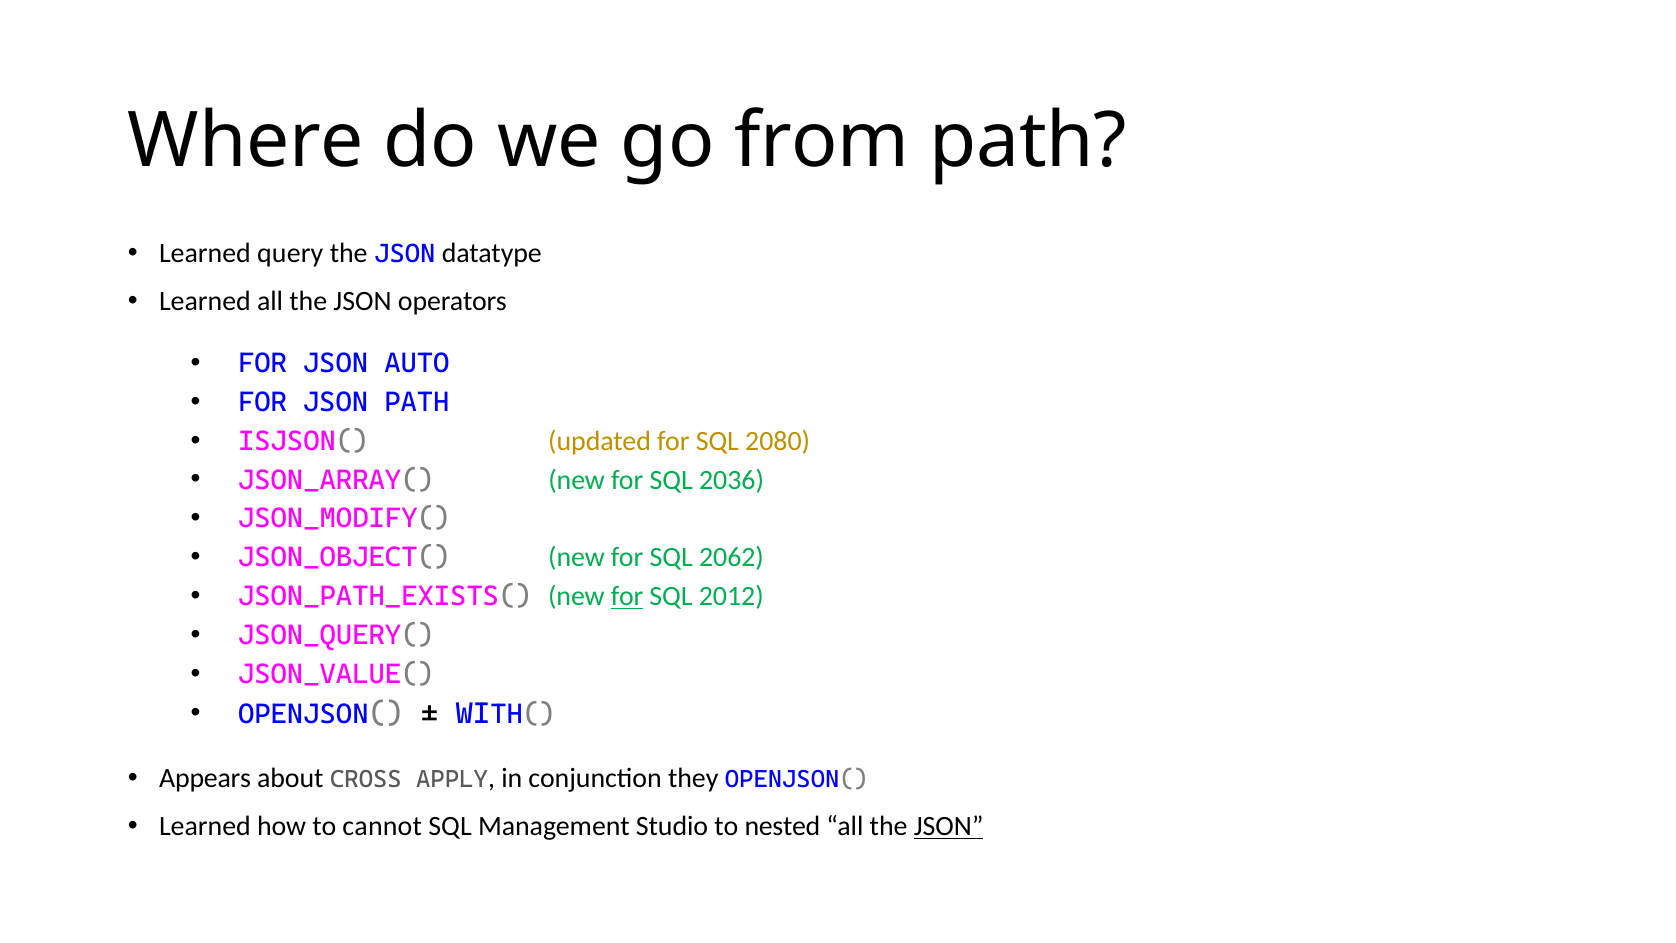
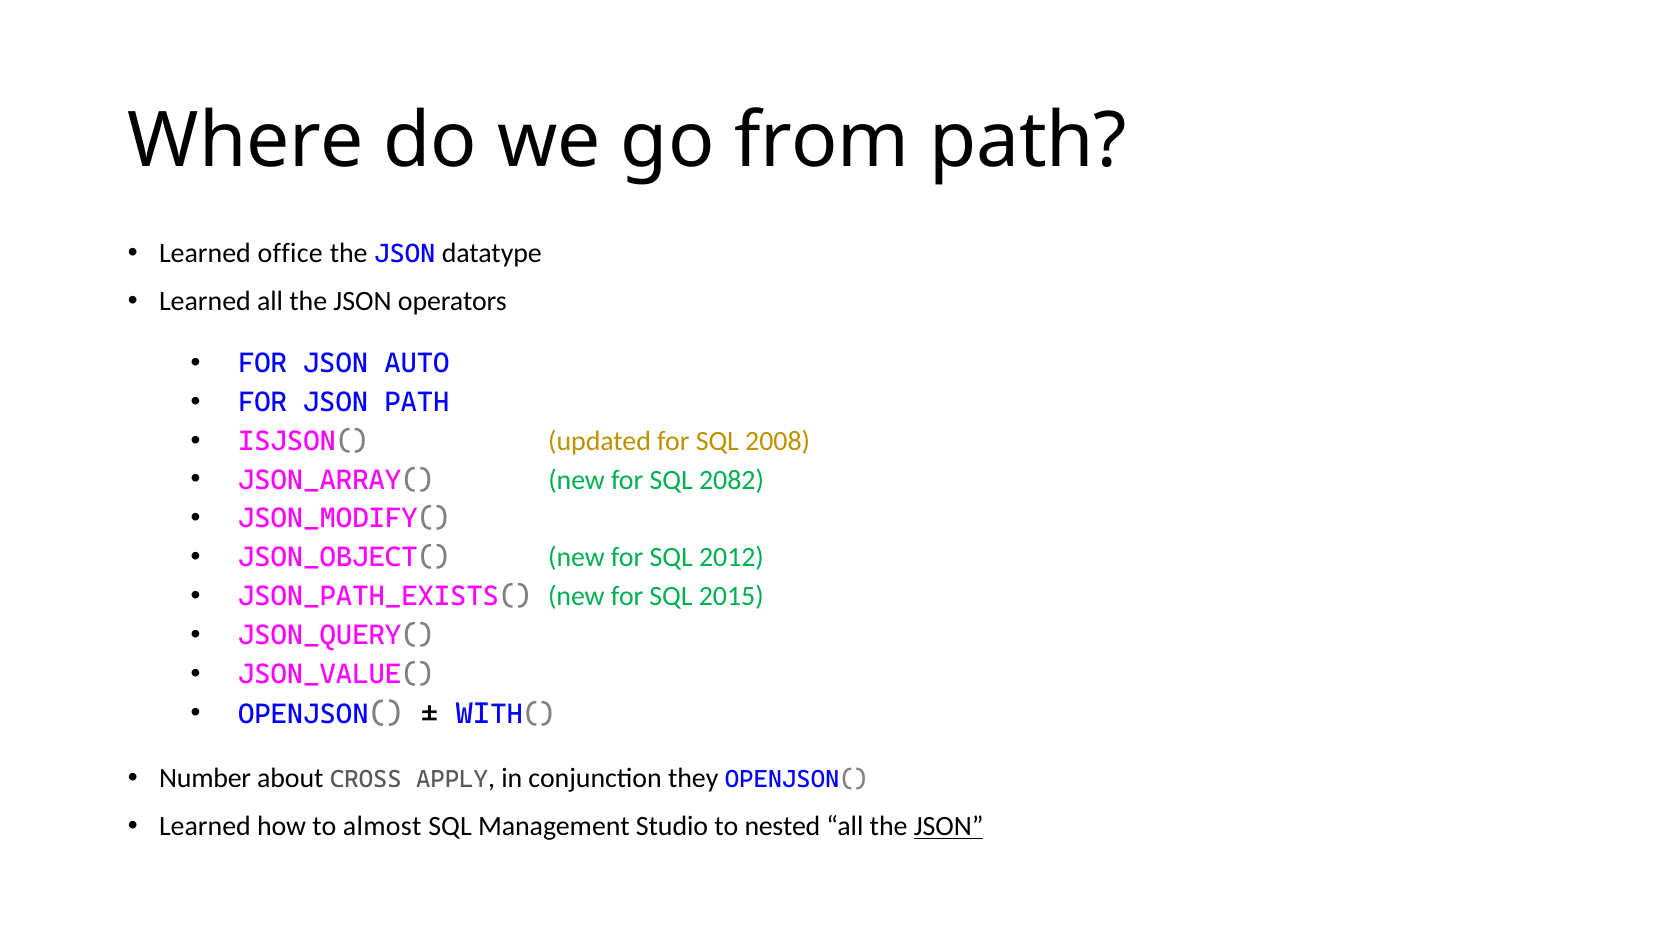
query: query -> office
2080: 2080 -> 2008
2036: 2036 -> 2082
2062: 2062 -> 2012
for at (627, 596) underline: present -> none
2012: 2012 -> 2015
Appears: Appears -> Number
cannot: cannot -> almost
